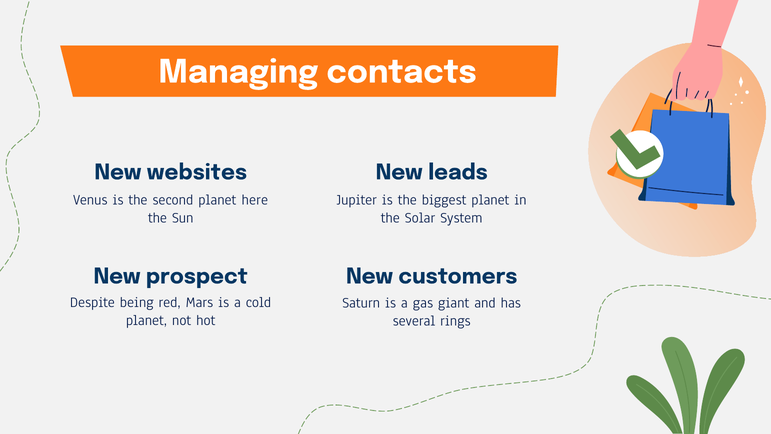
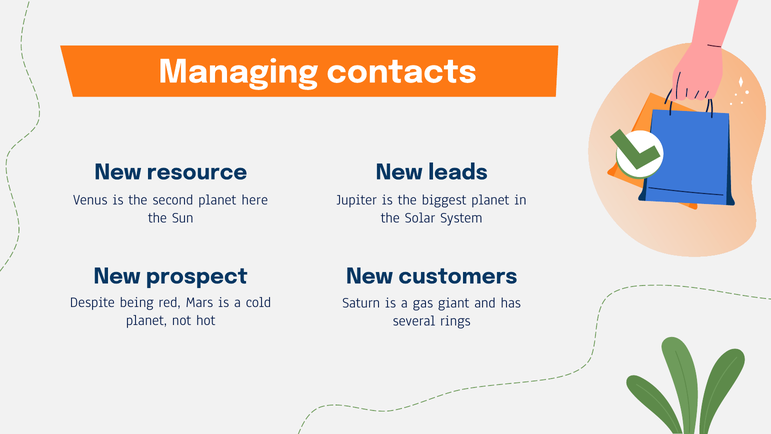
websites: websites -> resource
